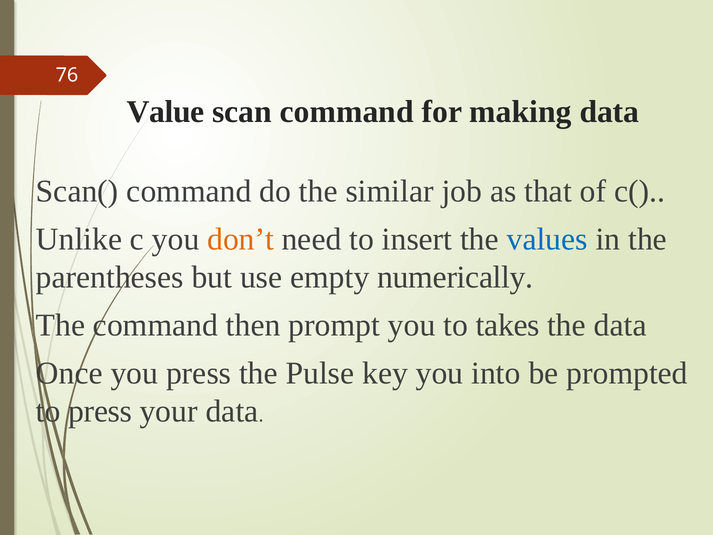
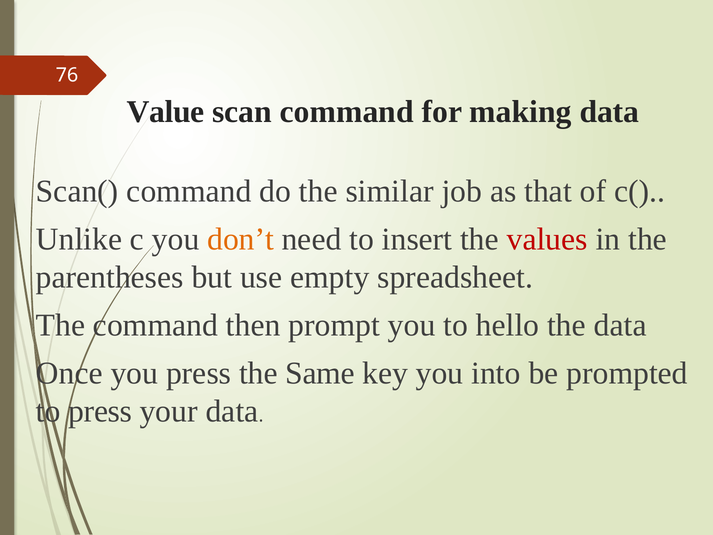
values colour: blue -> red
numerically: numerically -> spreadsheet
takes: takes -> hello
Pulse: Pulse -> Same
